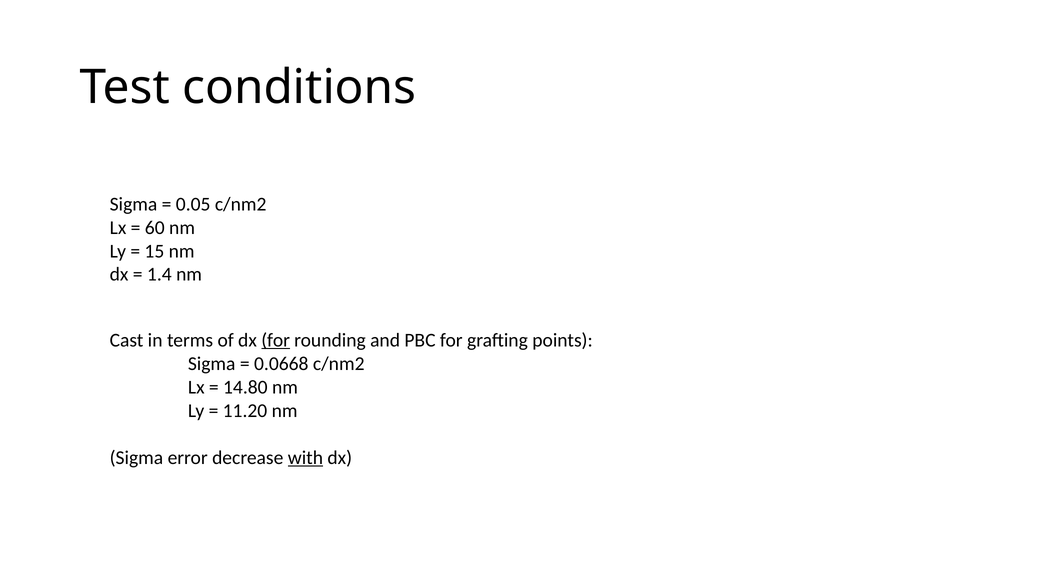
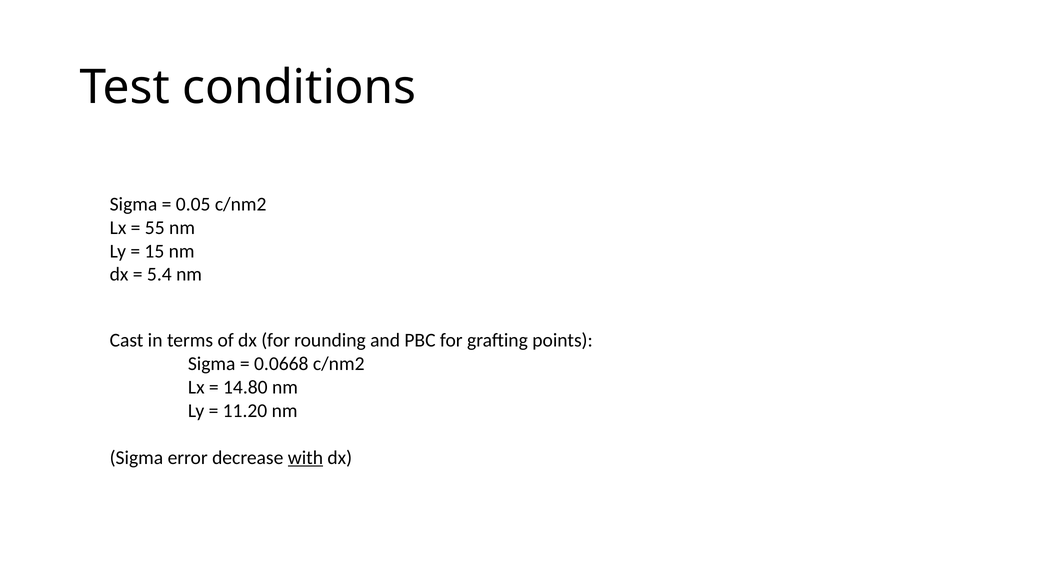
60: 60 -> 55
1.4: 1.4 -> 5.4
for at (276, 340) underline: present -> none
